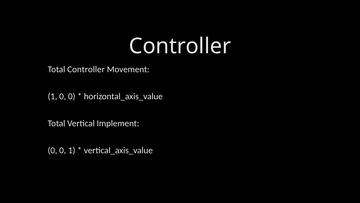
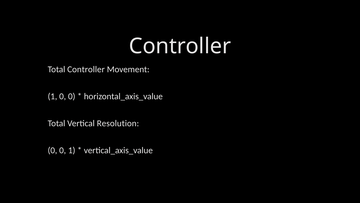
Implement: Implement -> Resolution
